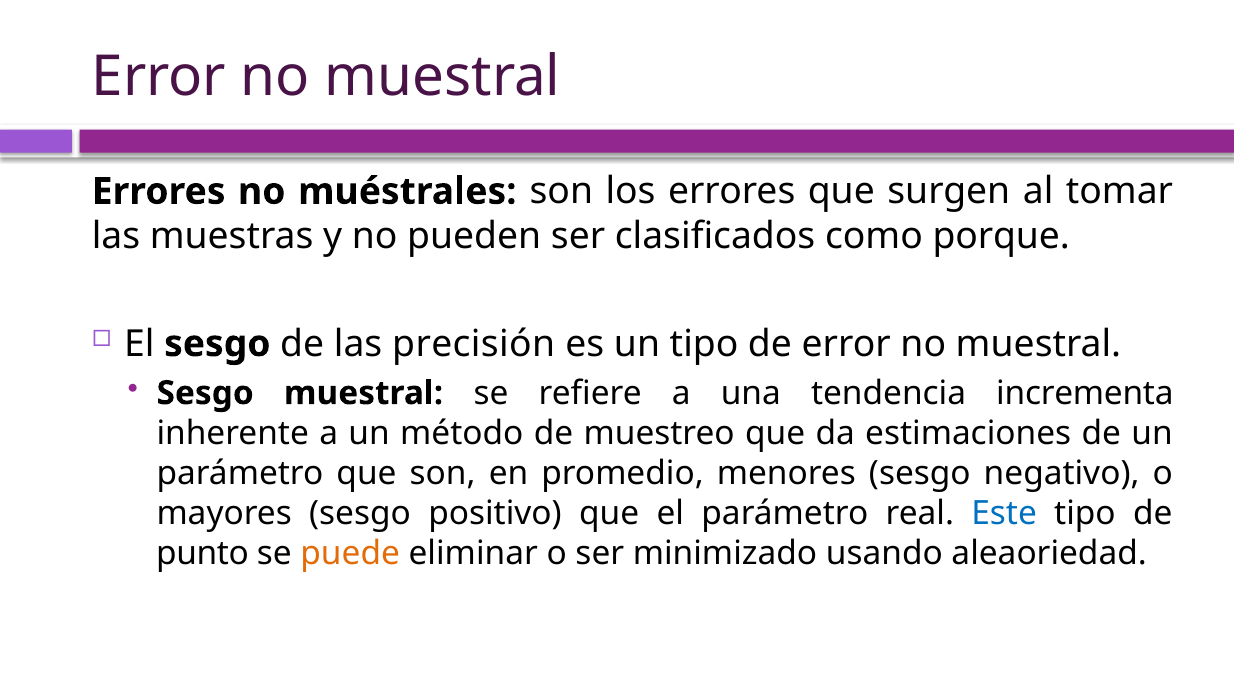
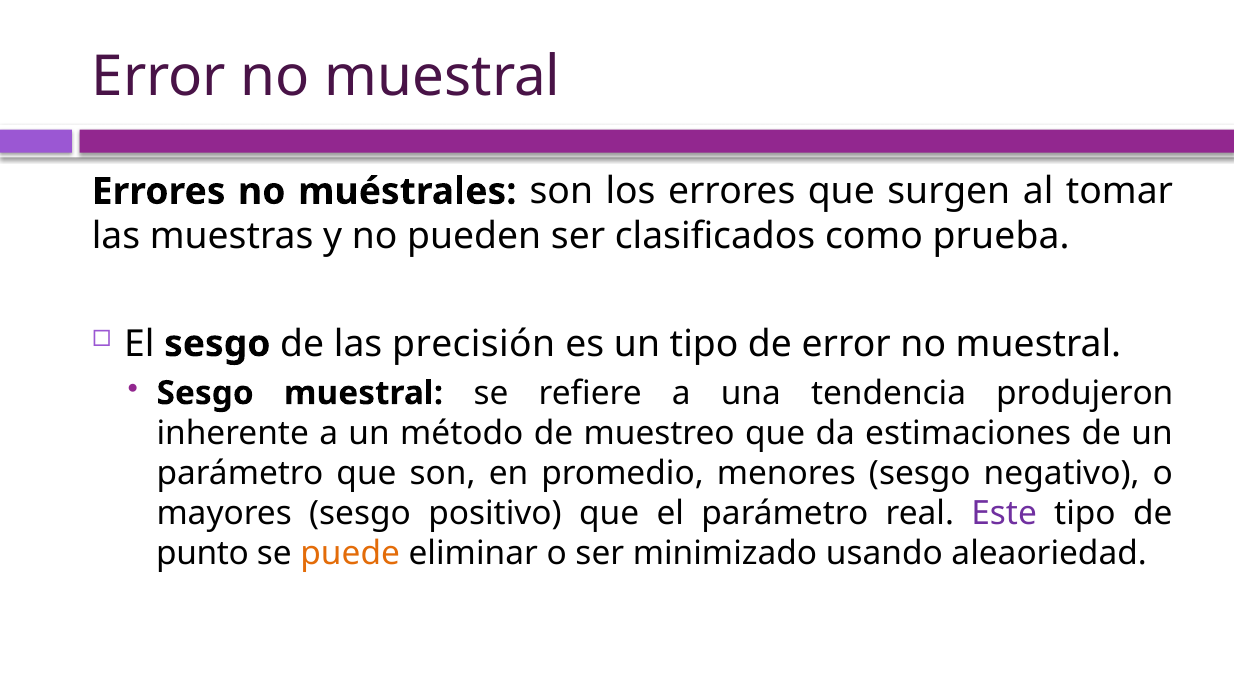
porque: porque -> prueba
incrementa: incrementa -> produjeron
Este colour: blue -> purple
